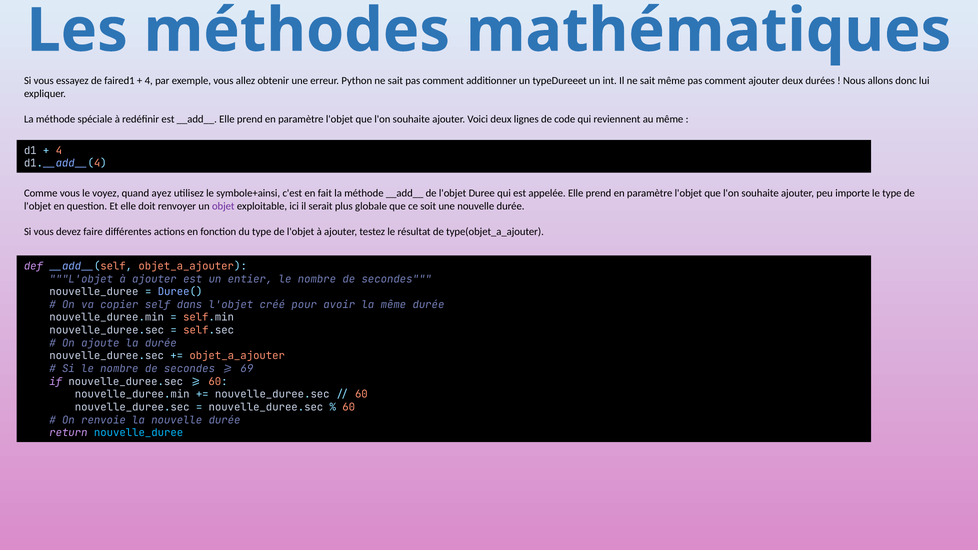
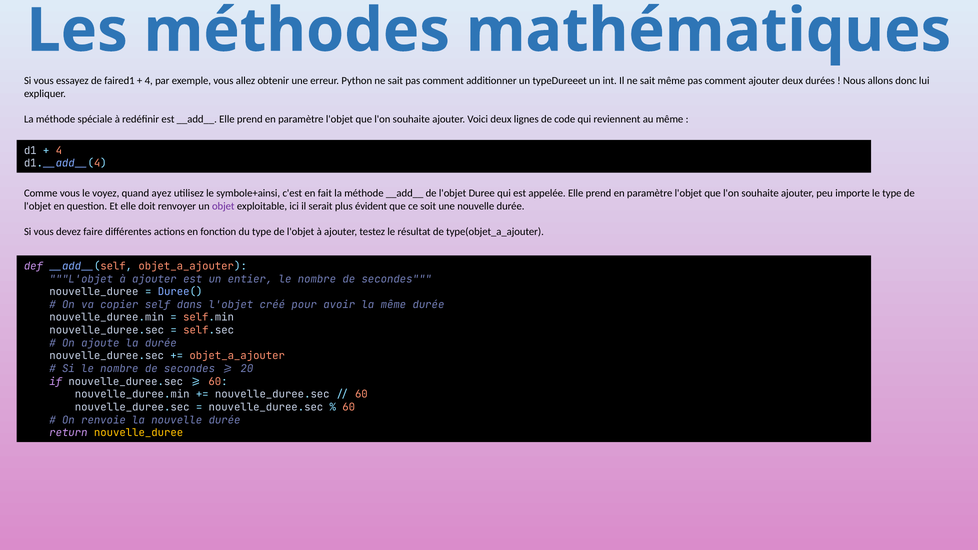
globale: globale -> évident
69: 69 -> 20
nouvelle_duree at (139, 433) colour: light blue -> yellow
